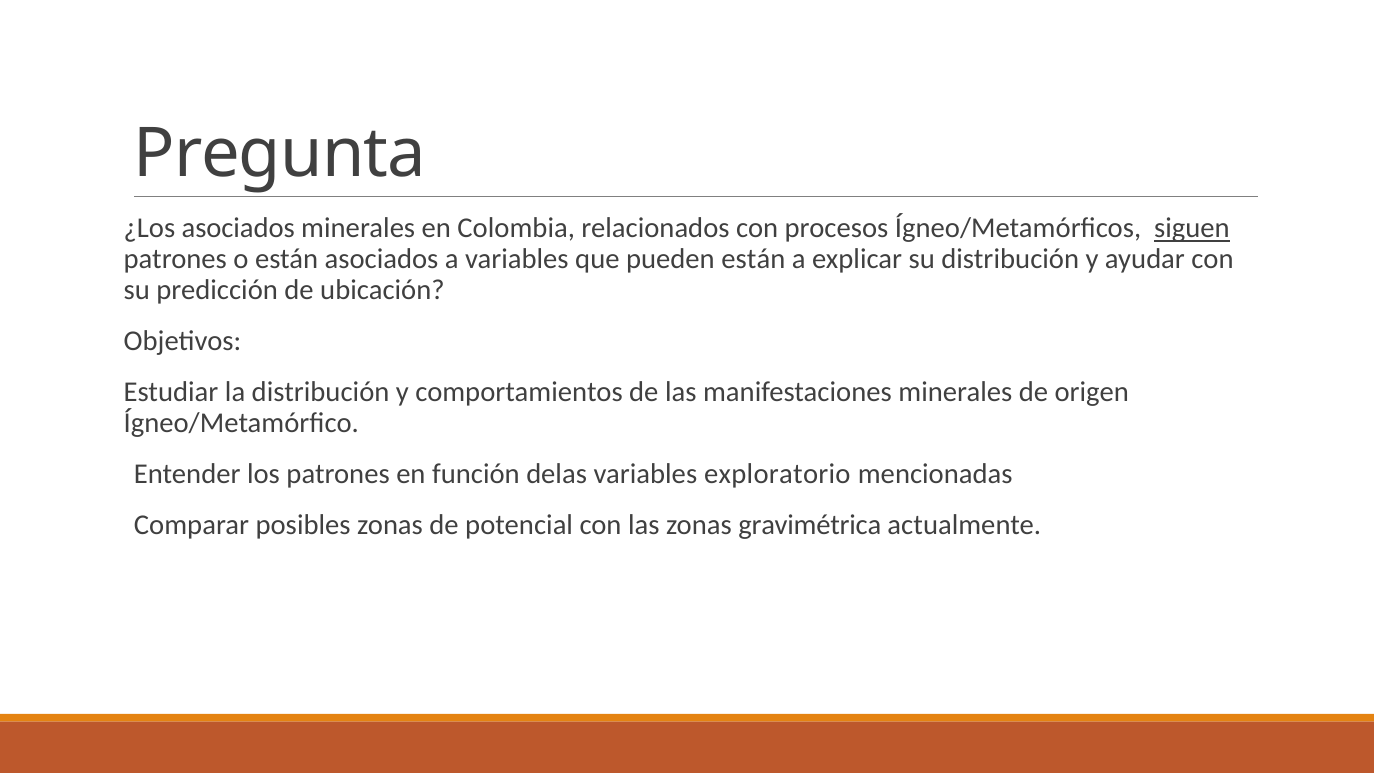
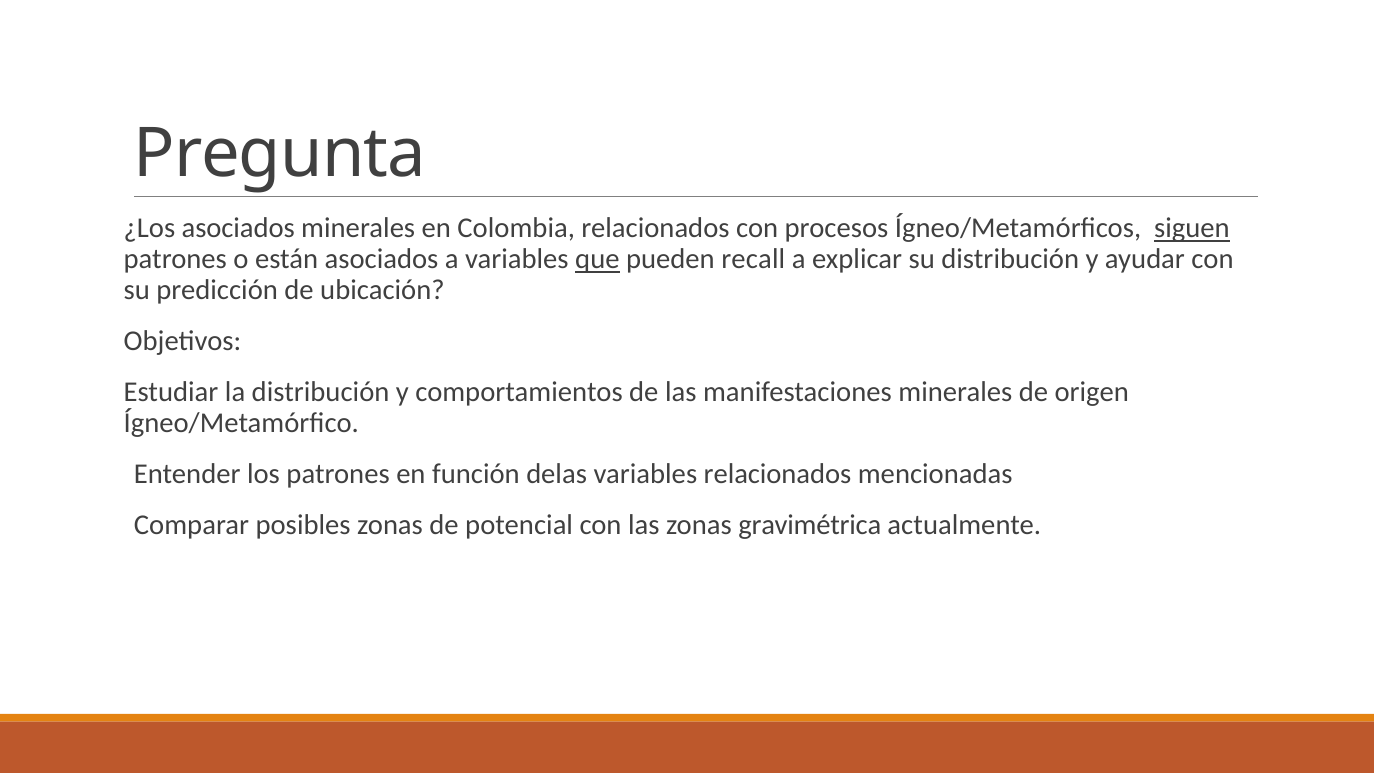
que underline: none -> present
pueden están: están -> recall
variables exploratorio: exploratorio -> relacionados
